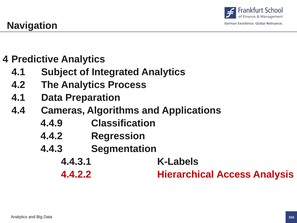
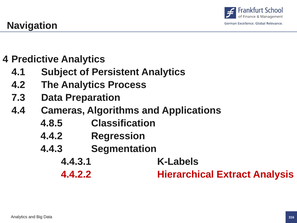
Integrated: Integrated -> Persistent
4.1 at (18, 97): 4.1 -> 7.3
4.4.9: 4.4.9 -> 4.8.5
Access: Access -> Extract
